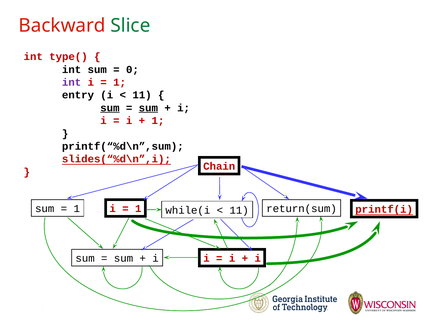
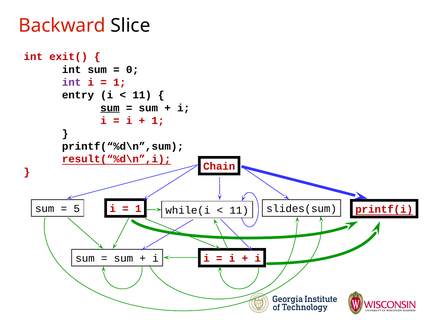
Slice colour: green -> black
type(: type( -> exit(
sum at (148, 108) underline: present -> none
slides(“%d\n”,i: slides(“%d\n”,i -> result(“%d\n”,i
1 at (77, 209): 1 -> 5
return(sum: return(sum -> slides(sum
